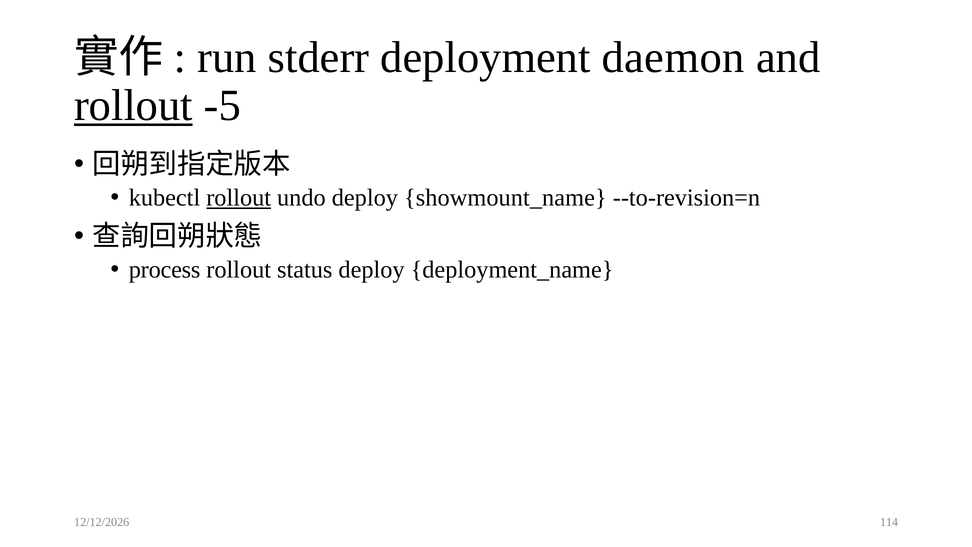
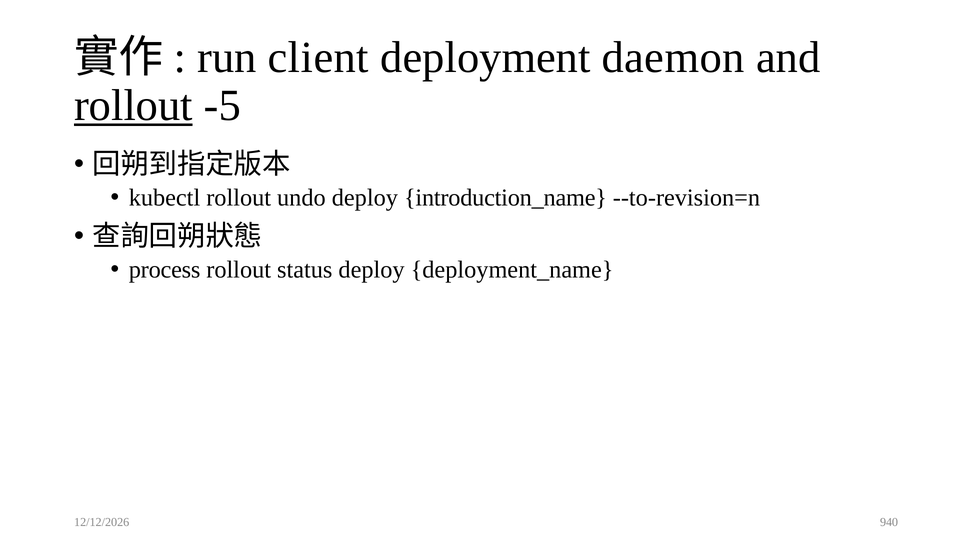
stderr: stderr -> client
rollout at (239, 198) underline: present -> none
showmount_name: showmount_name -> introduction_name
114: 114 -> 940
